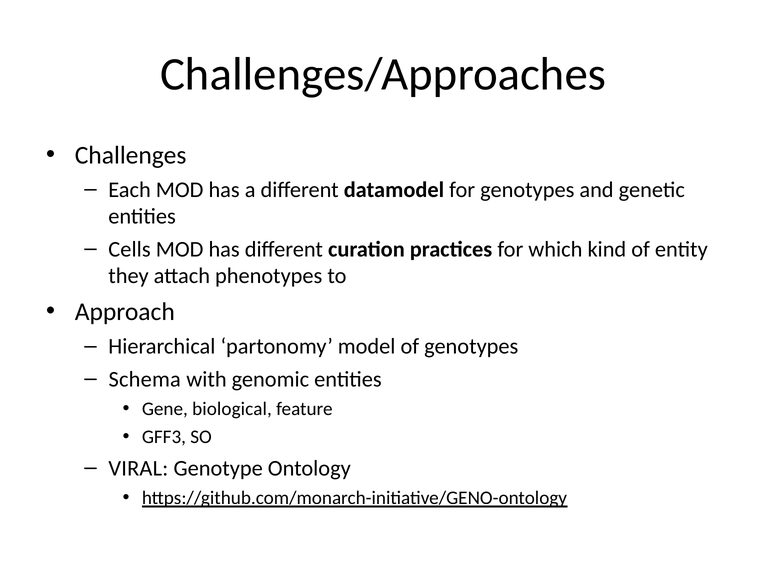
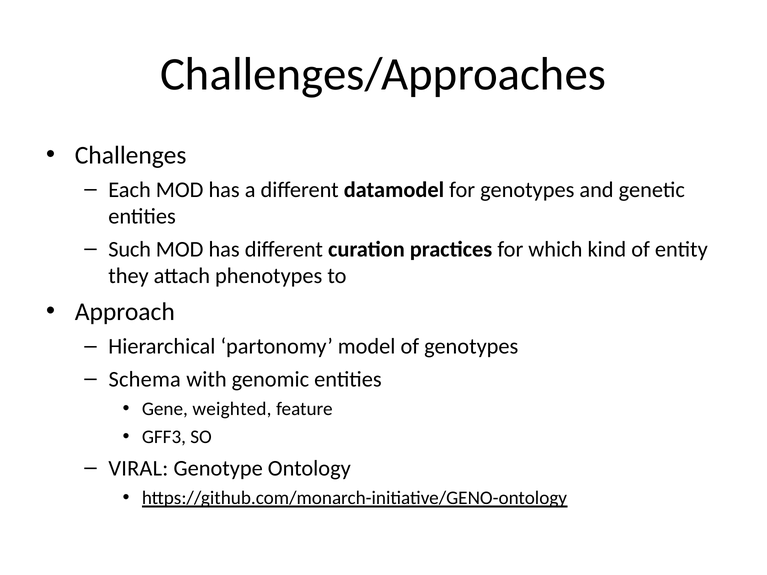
Cells: Cells -> Such
biological: biological -> weighted
